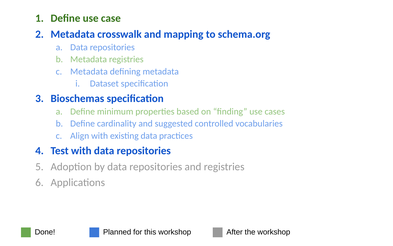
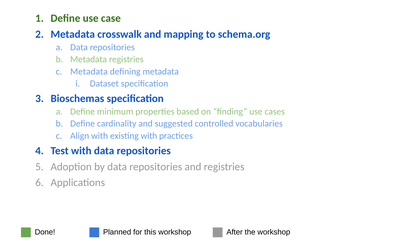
existing data: data -> with
